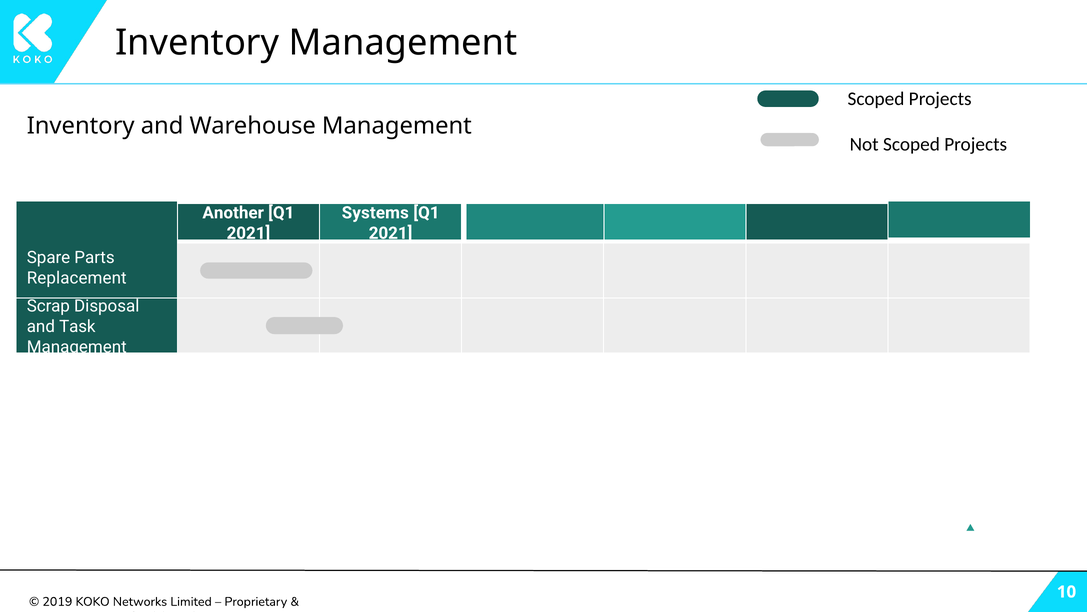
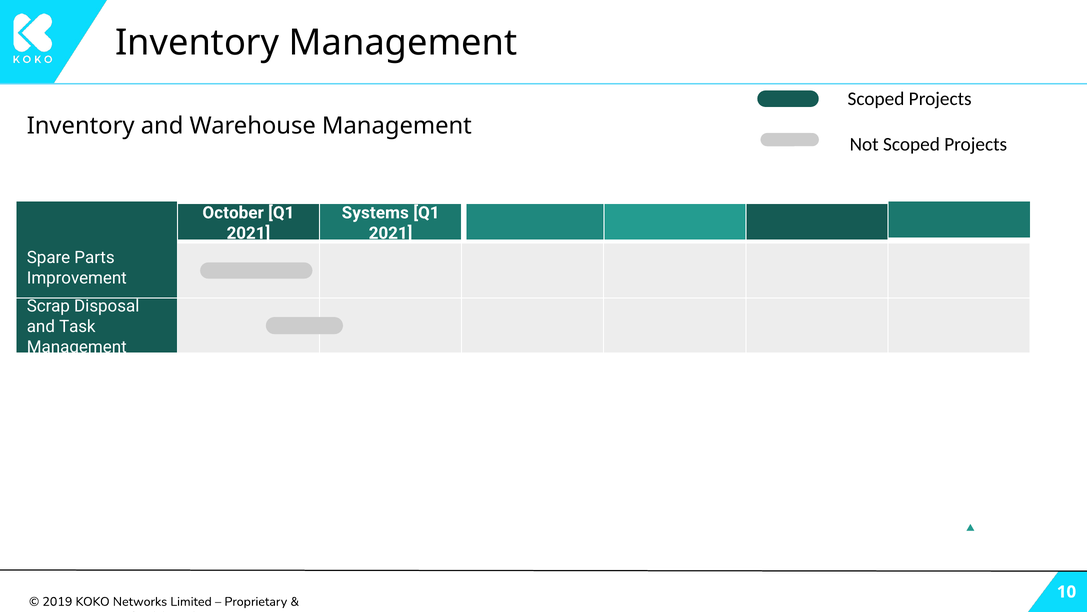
Another: Another -> October
Replacement: Replacement -> Improvement
